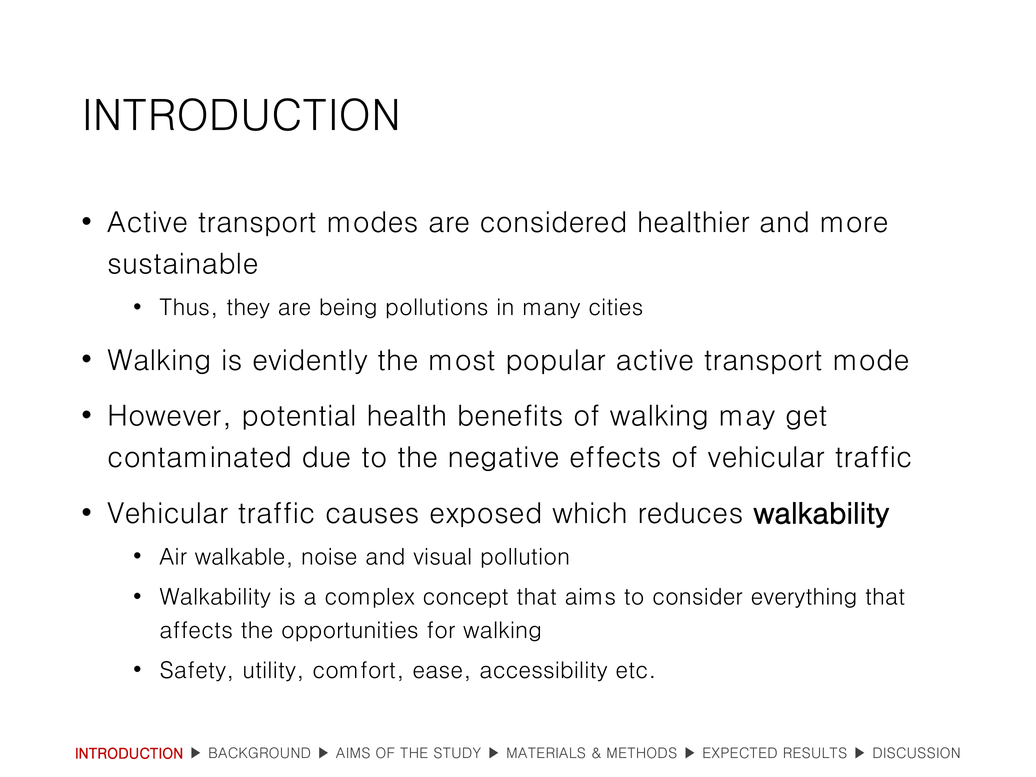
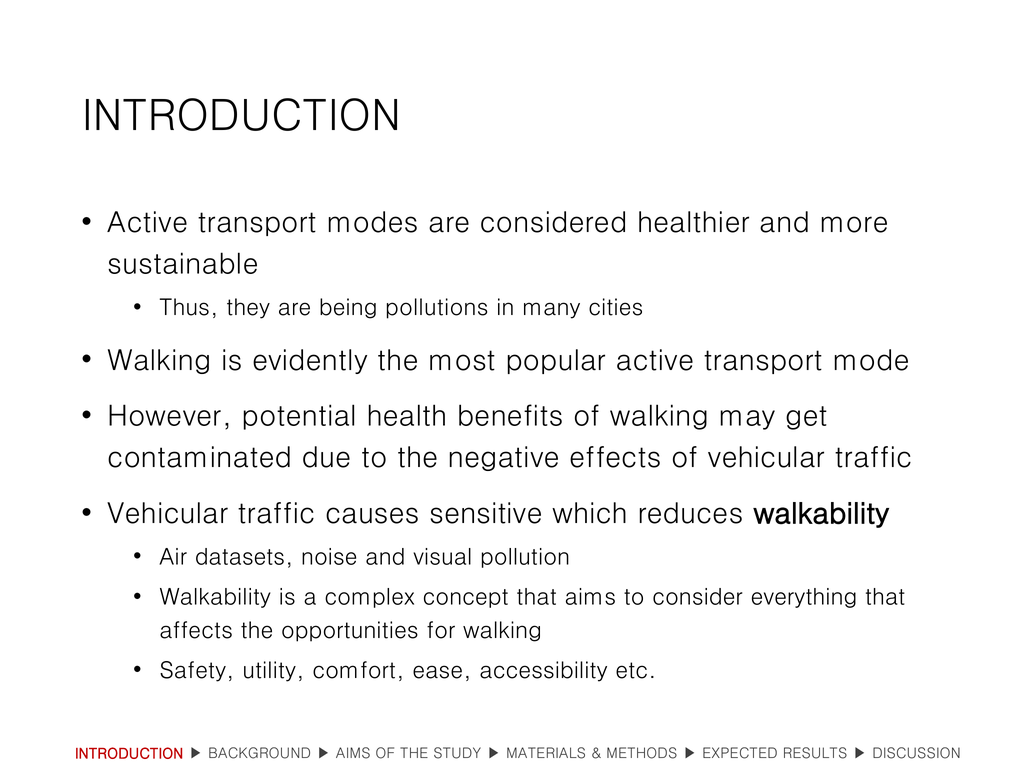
exposed: exposed -> sensitive
walkable: walkable -> datasets
